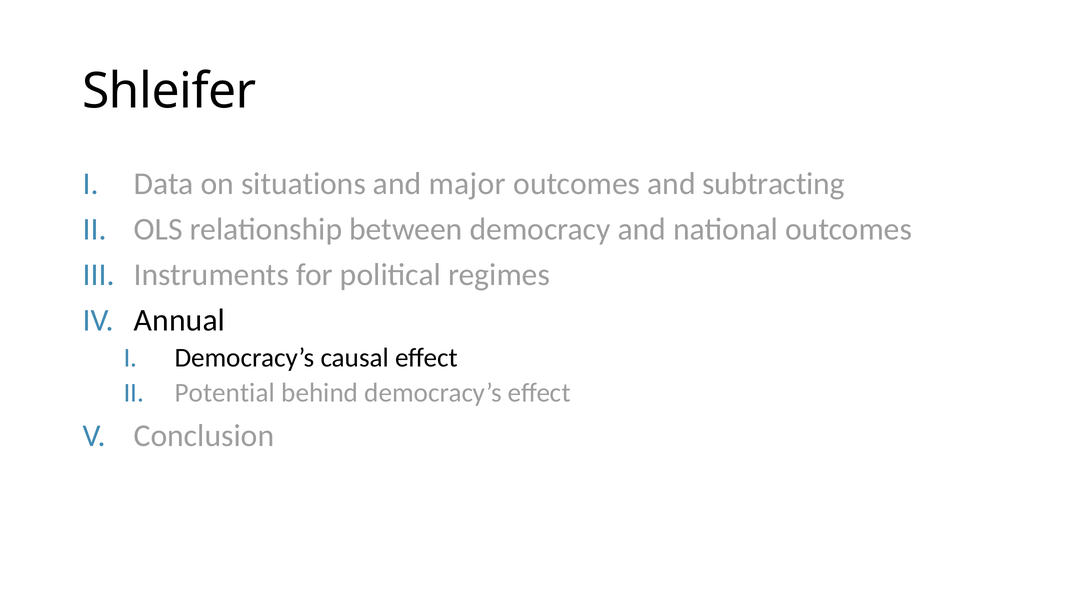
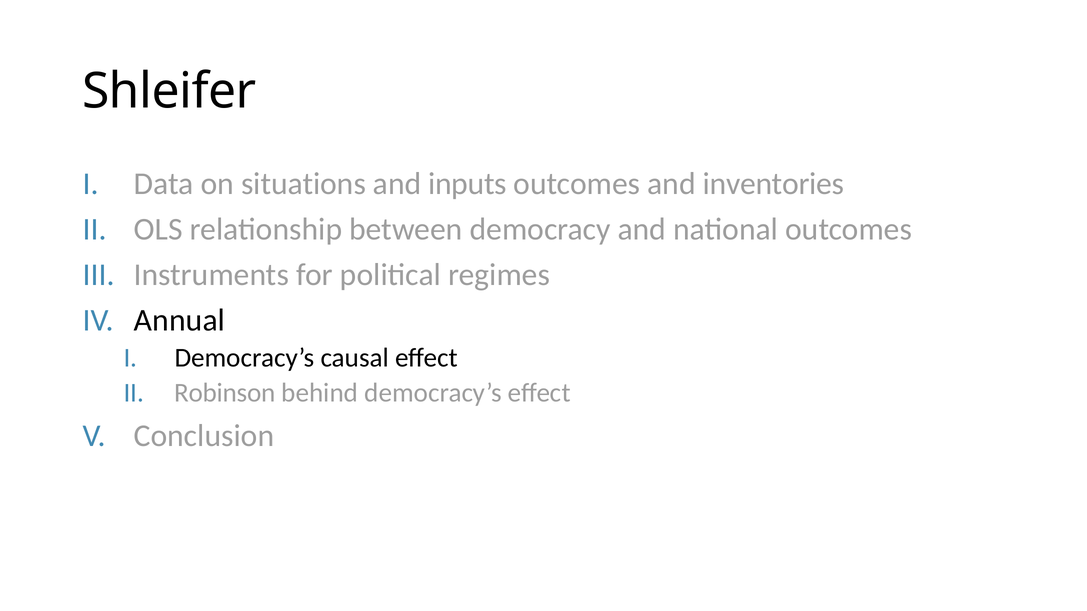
major: major -> inputs
subtracting: subtracting -> inventories
Potential: Potential -> Robinson
